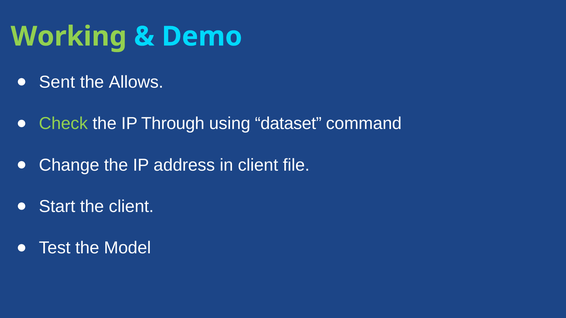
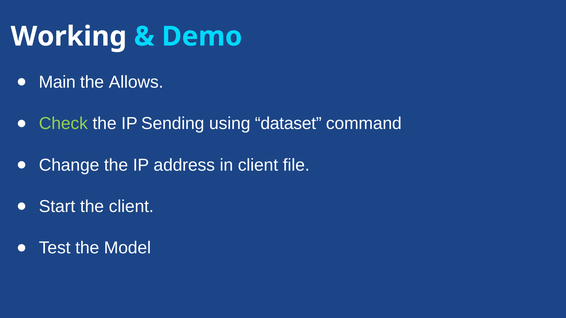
Working colour: light green -> white
Sent: Sent -> Main
Through: Through -> Sending
